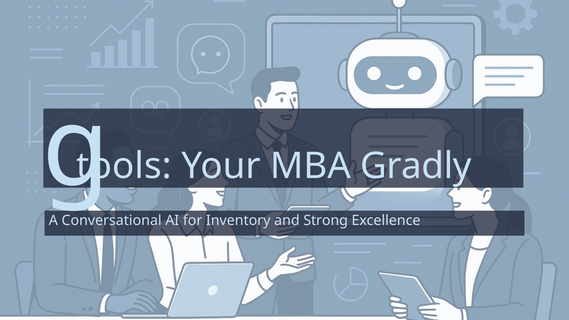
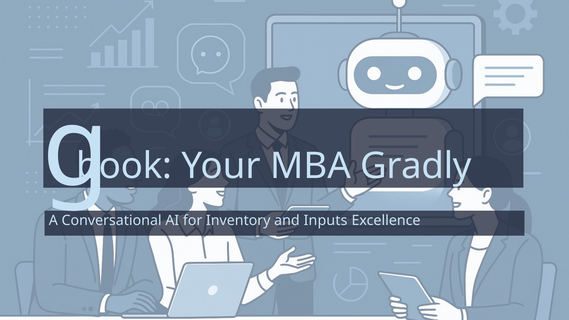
tools: tools -> book
Strong: Strong -> Inputs
